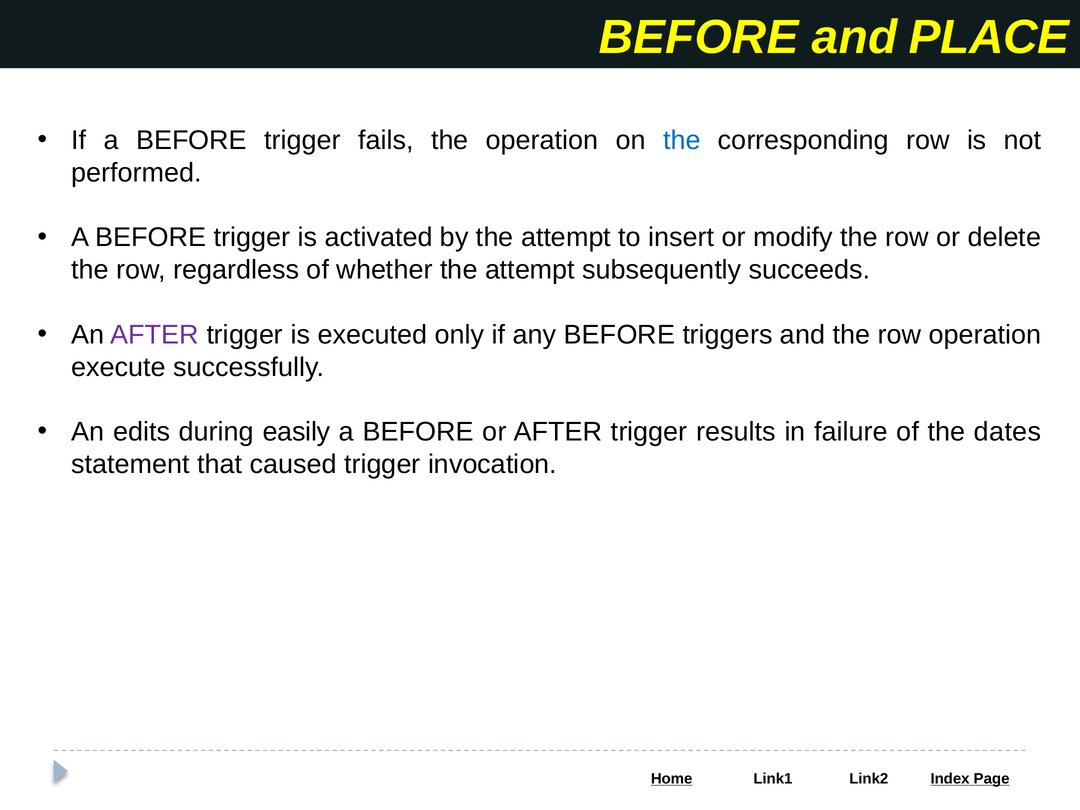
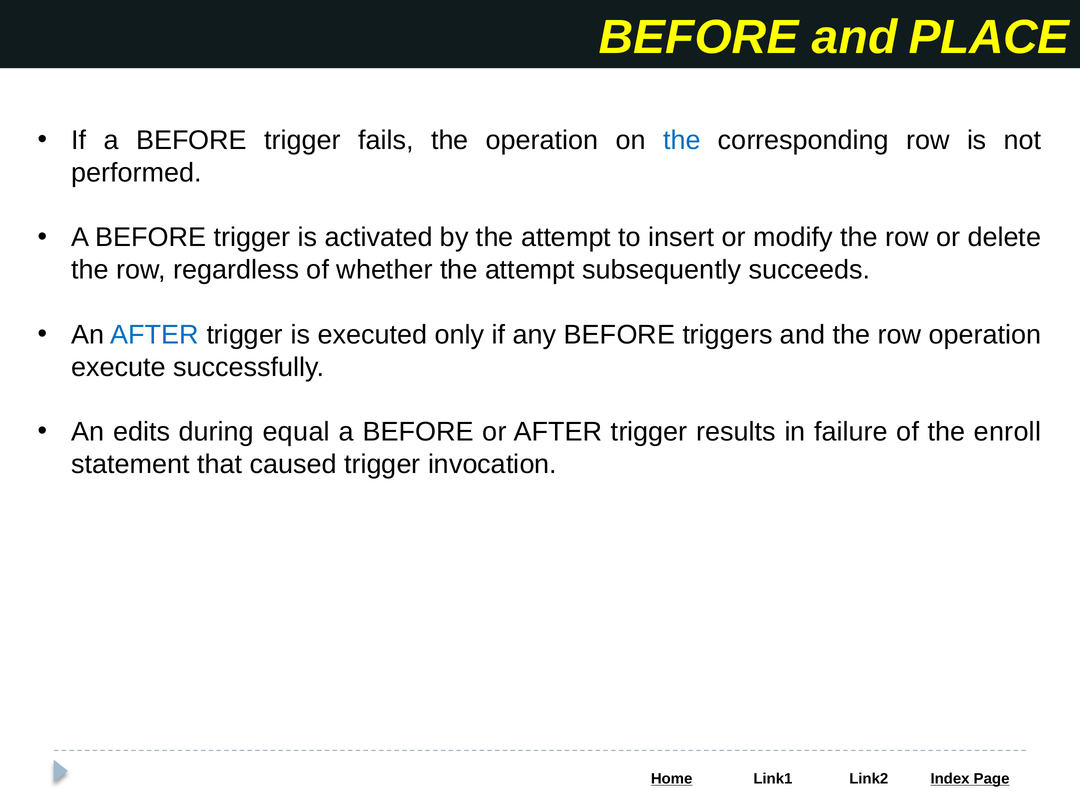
AFTER at (155, 335) colour: purple -> blue
easily: easily -> equal
dates: dates -> enroll
